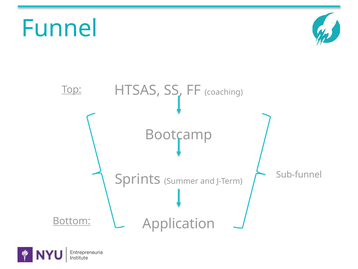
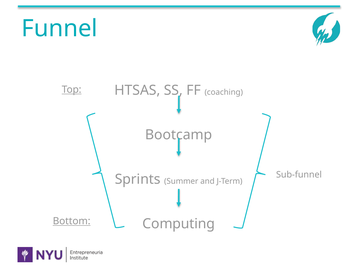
Application: Application -> Computing
